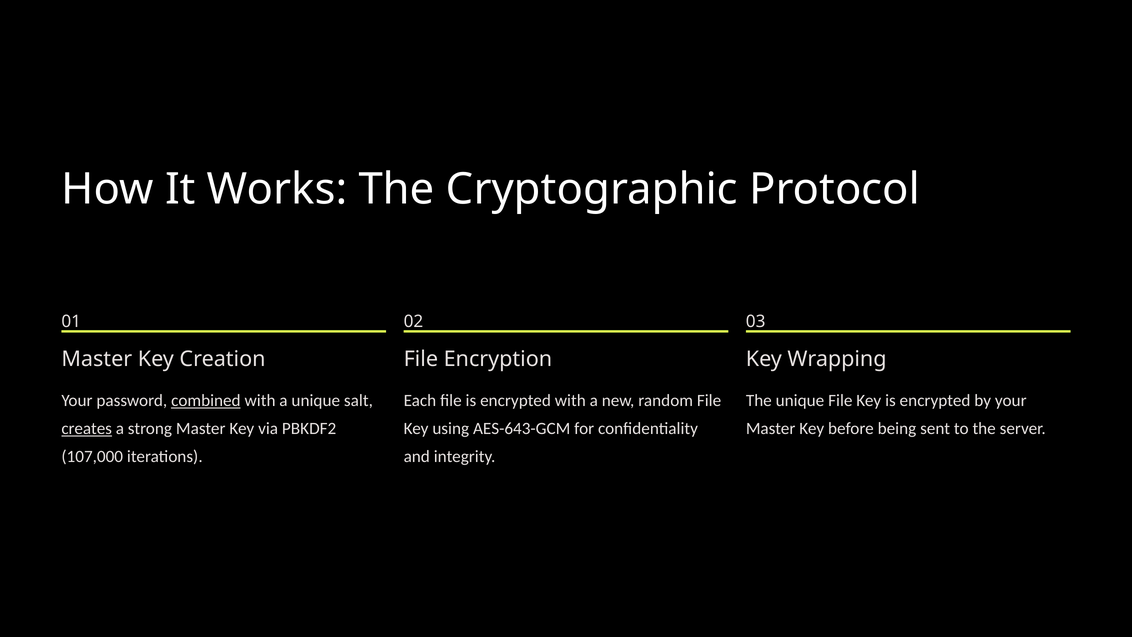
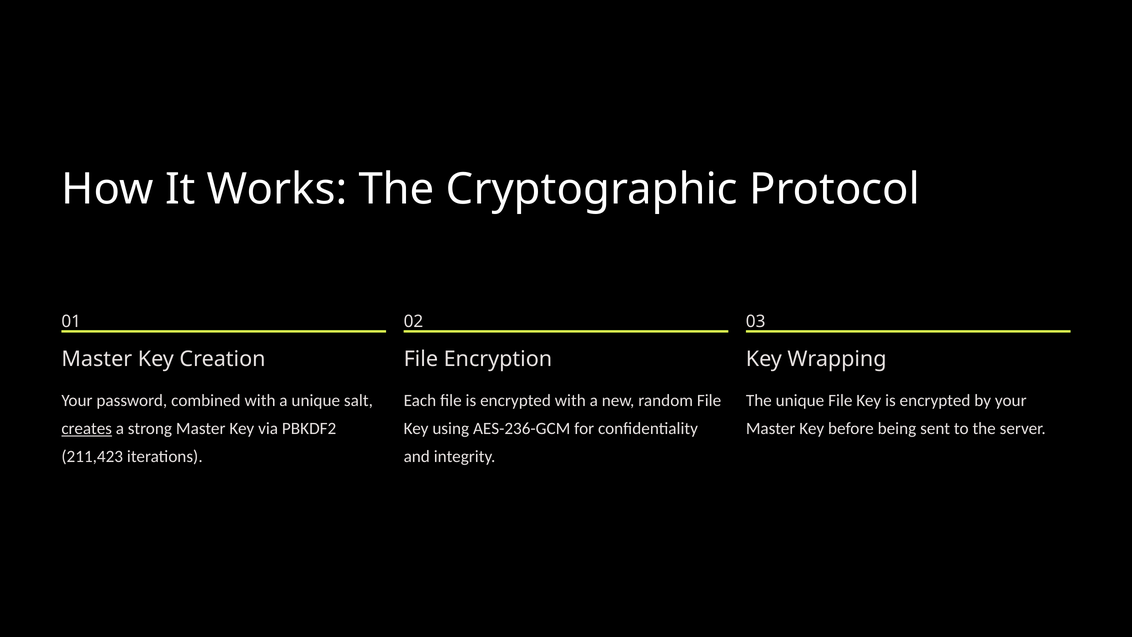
combined underline: present -> none
AES-643-GCM: AES-643-GCM -> AES-236-GCM
107,000: 107,000 -> 211,423
